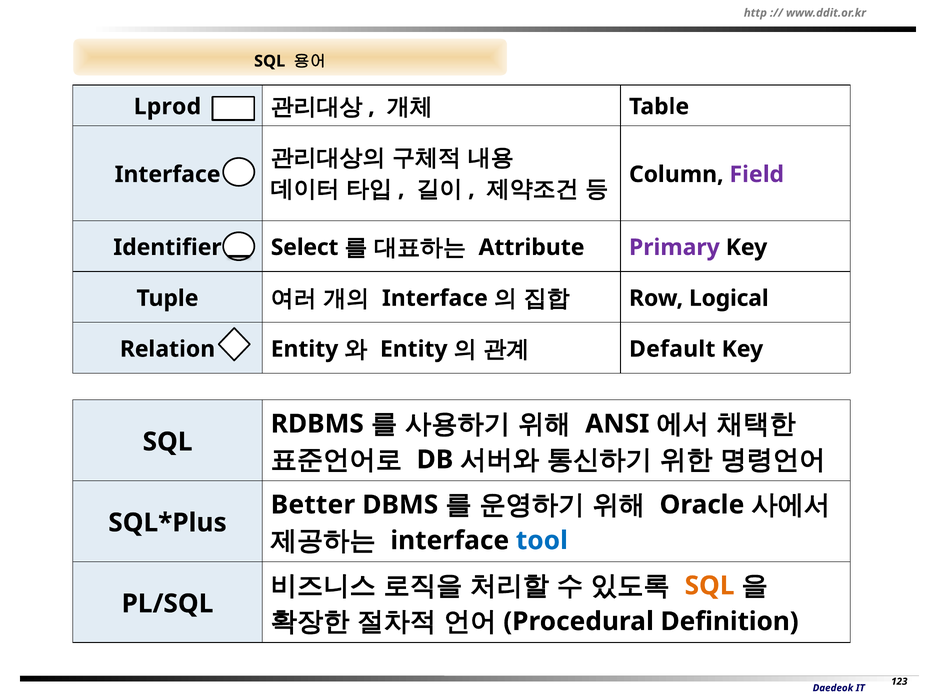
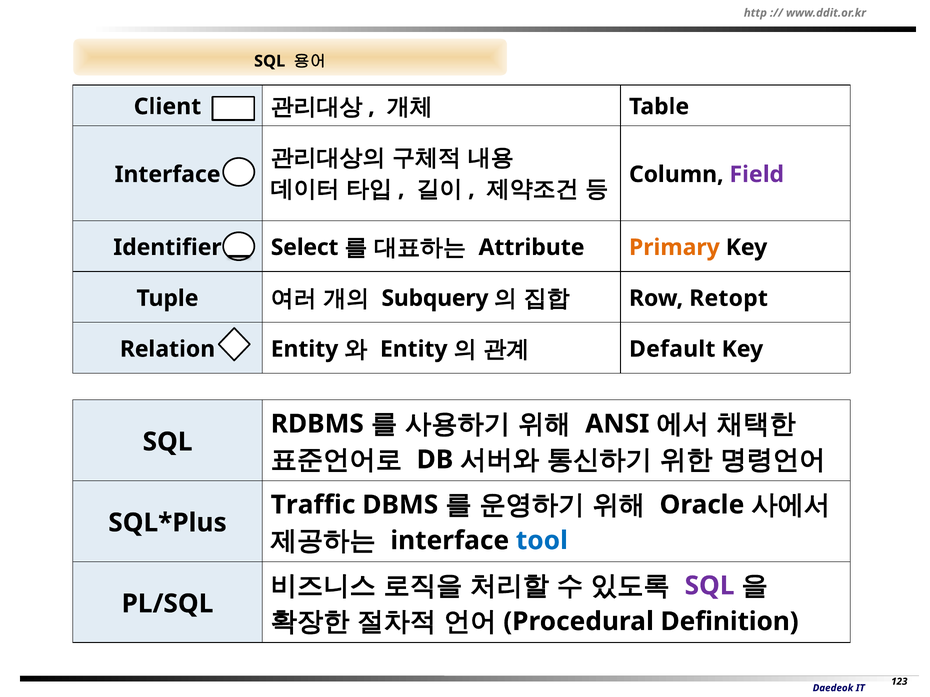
Lprod: Lprod -> Client
Primary colour: purple -> orange
Interface at (435, 298): Interface -> Subquery
Logical: Logical -> Retopt
Better: Better -> Traffic
SQL at (710, 586) colour: orange -> purple
